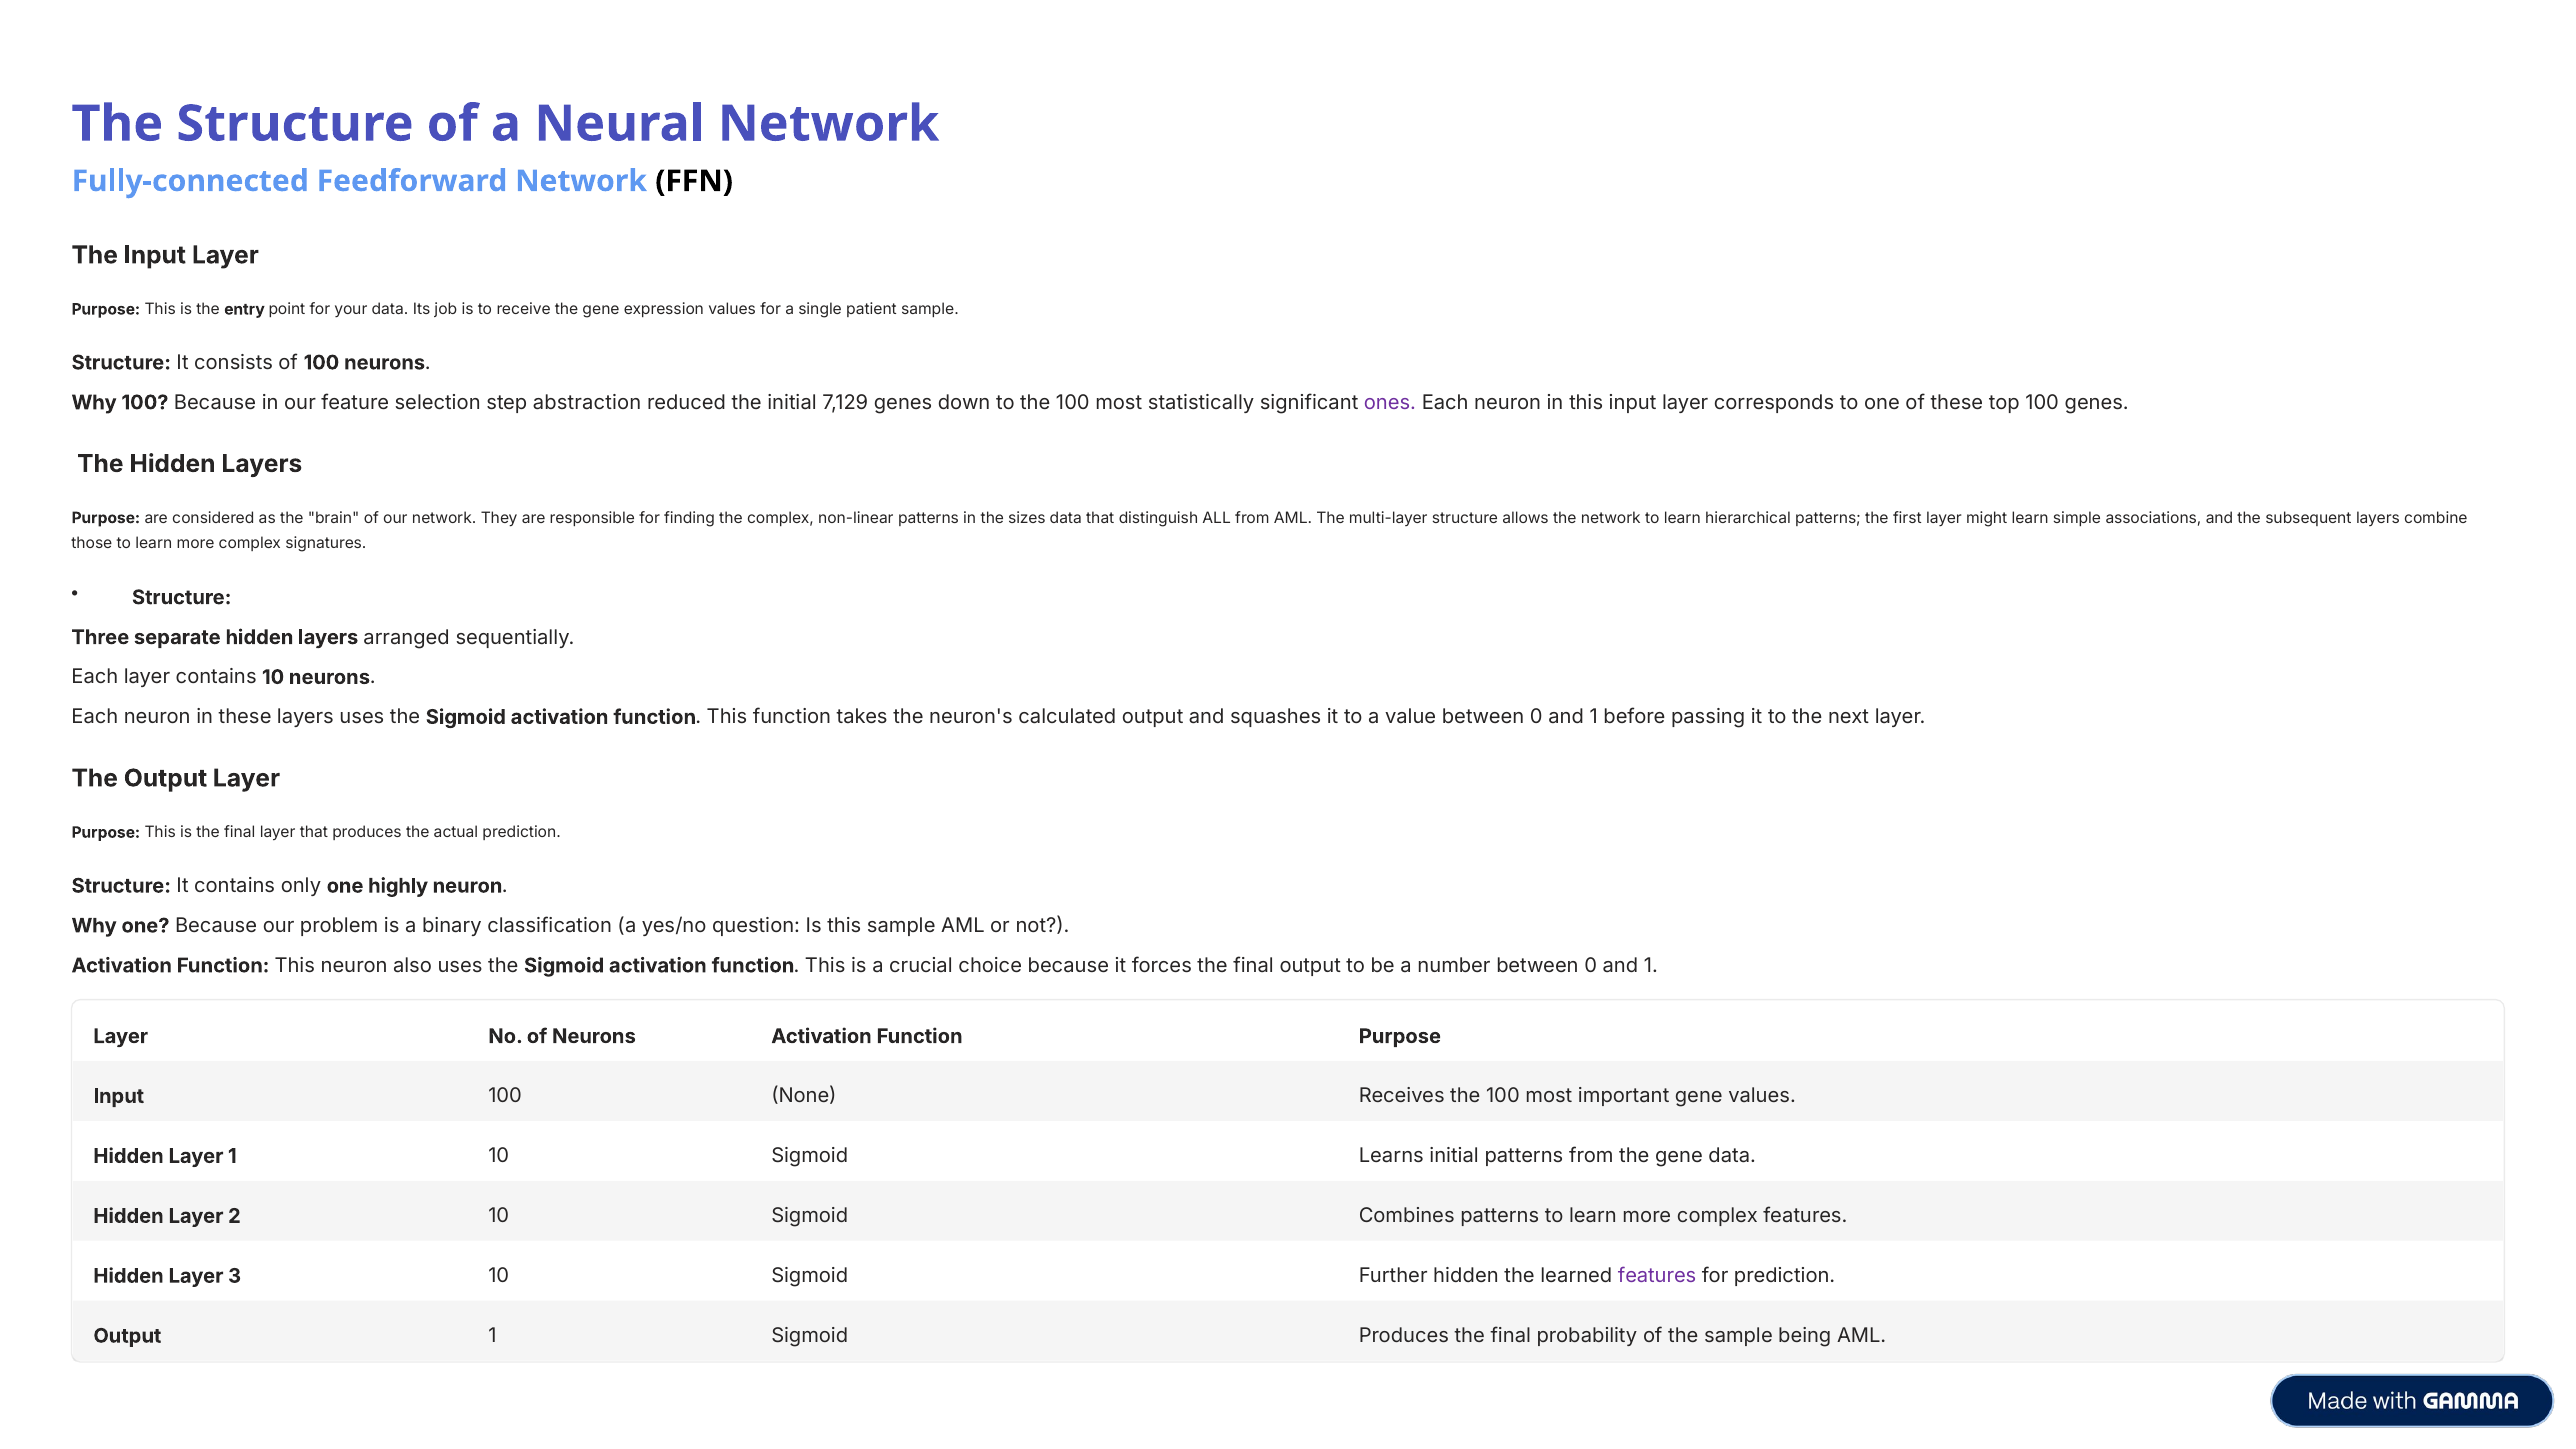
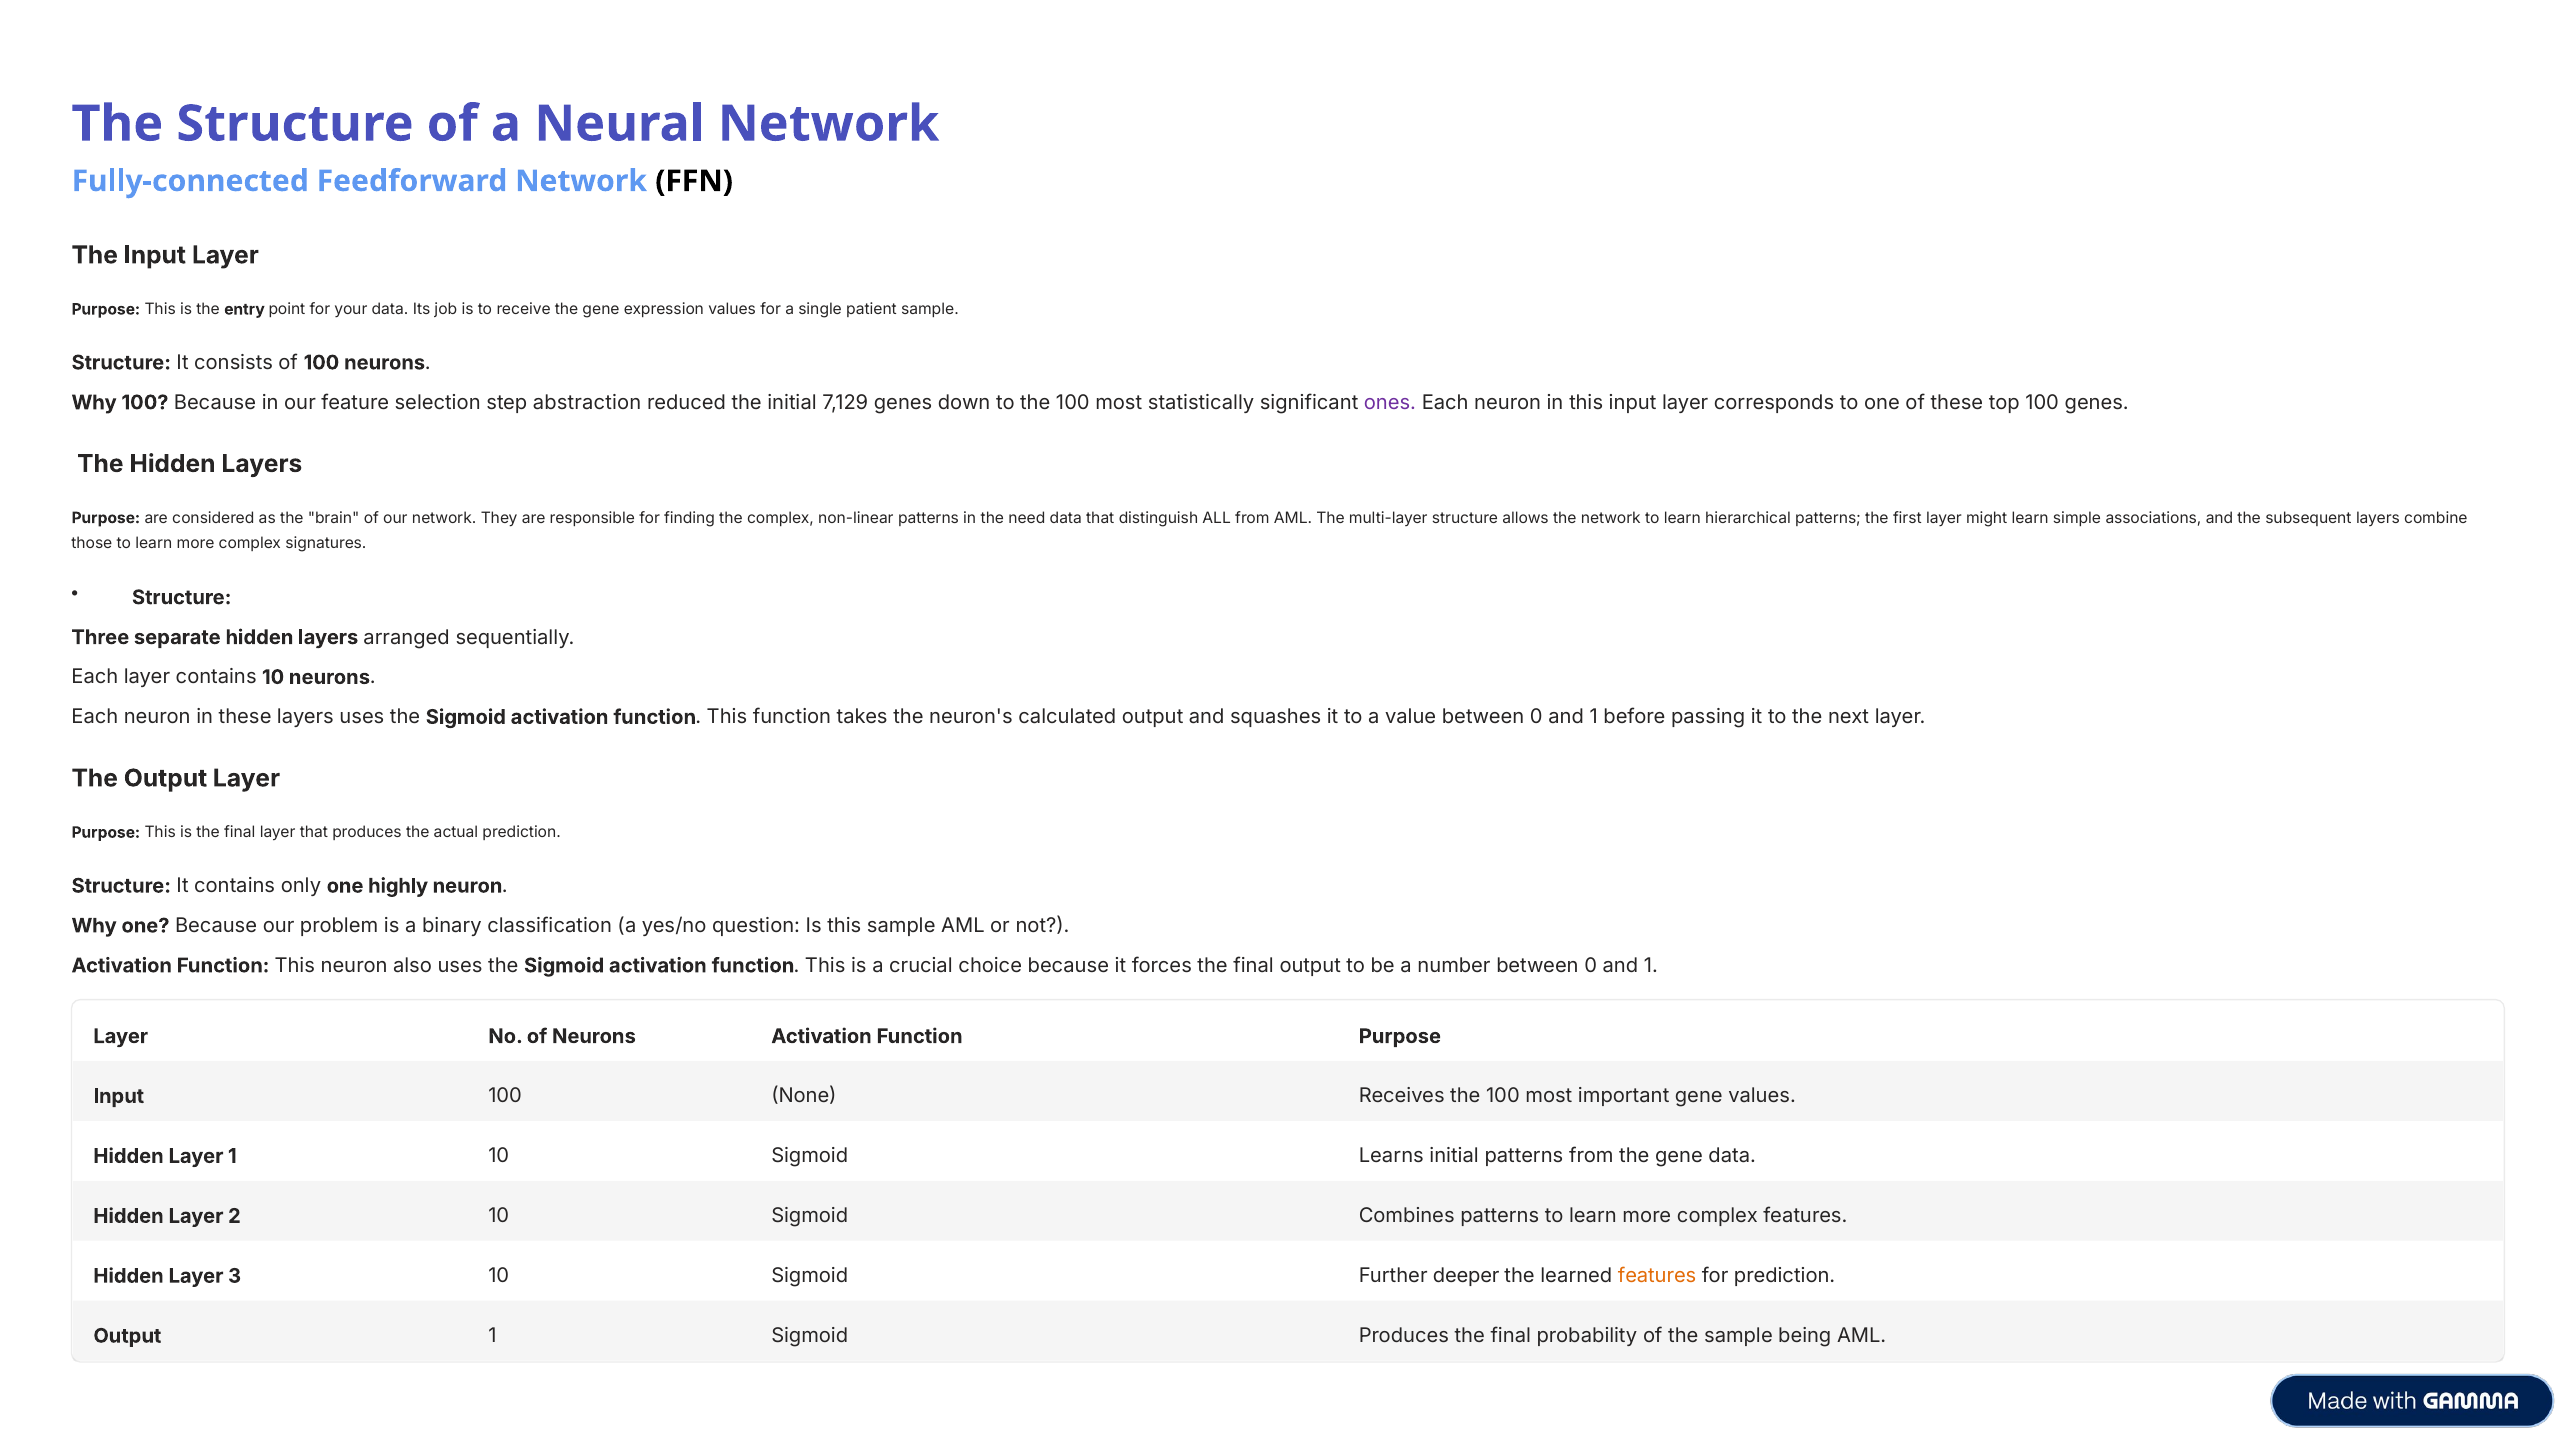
sizes: sizes -> need
Further hidden: hidden -> deeper
features at (1657, 1276) colour: purple -> orange
